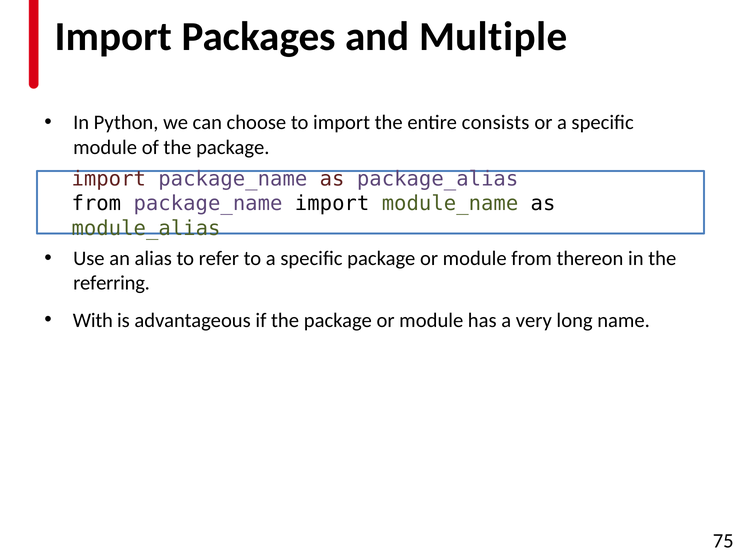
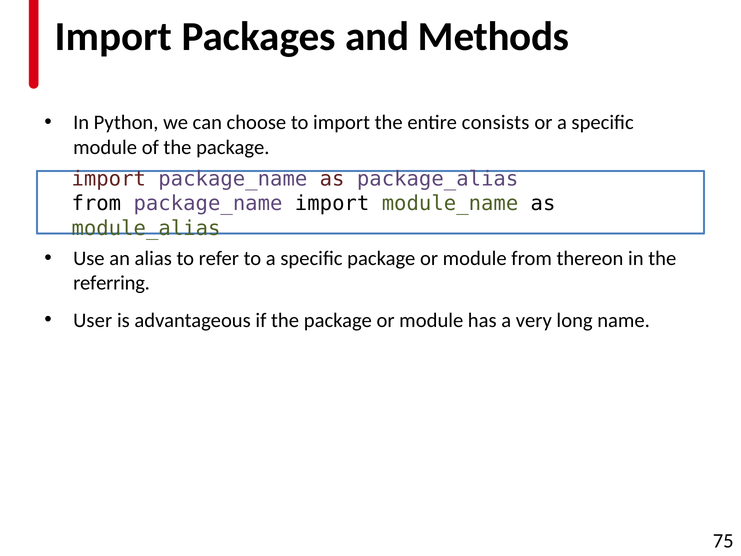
Multiple: Multiple -> Methods
With: With -> User
